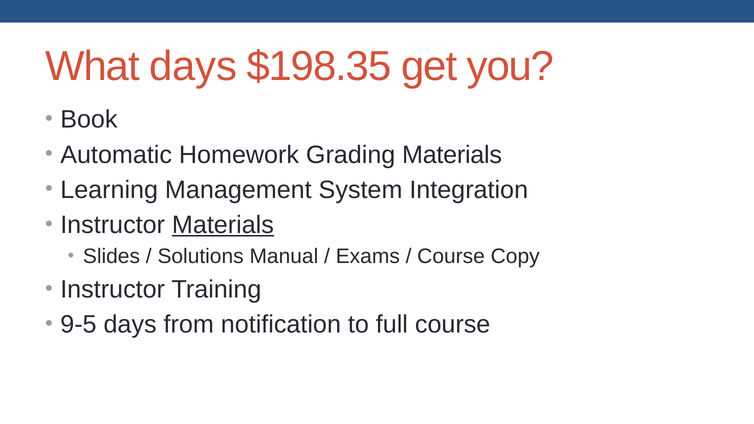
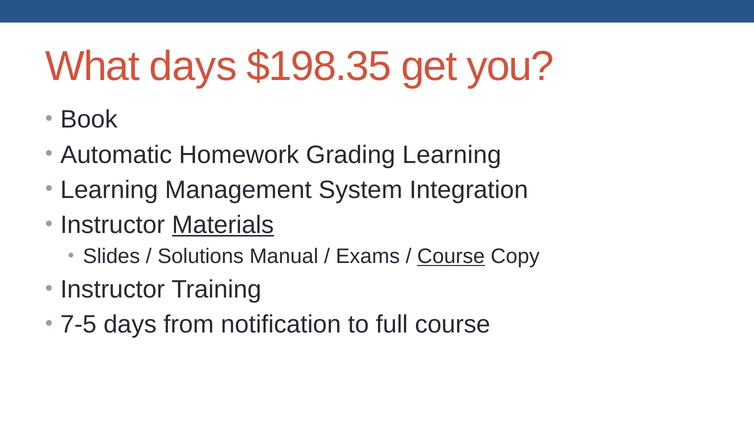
Grading Materials: Materials -> Learning
Course at (451, 257) underline: none -> present
9-5: 9-5 -> 7-5
